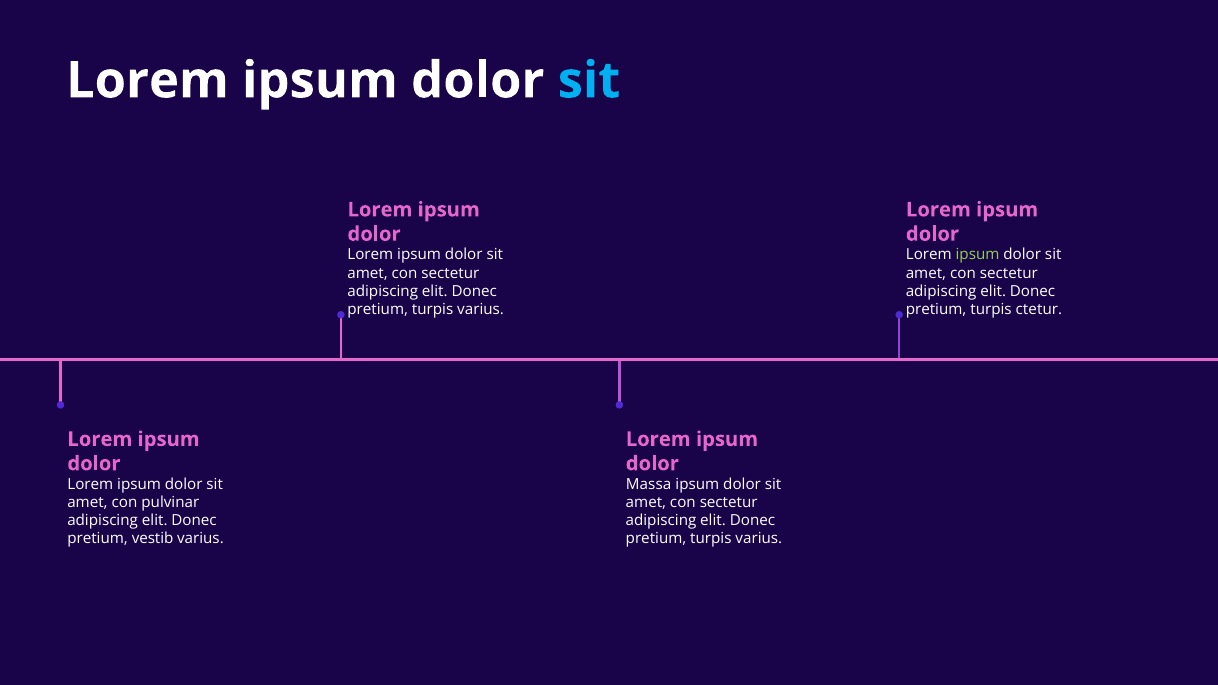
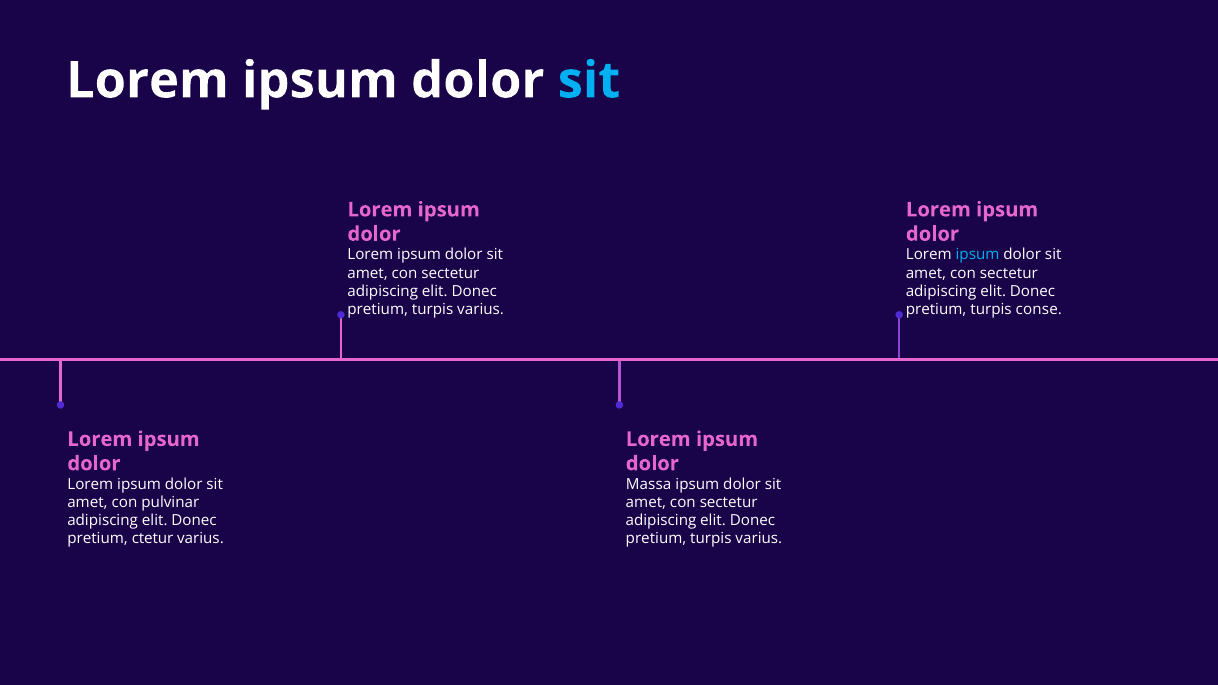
ipsum at (978, 255) colour: light green -> light blue
ctetur: ctetur -> conse
vestib: vestib -> ctetur
